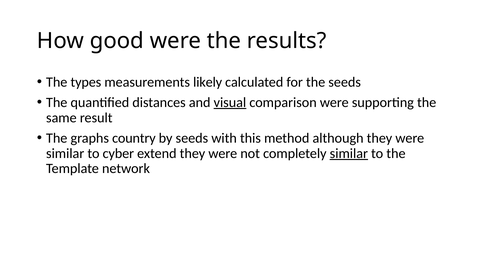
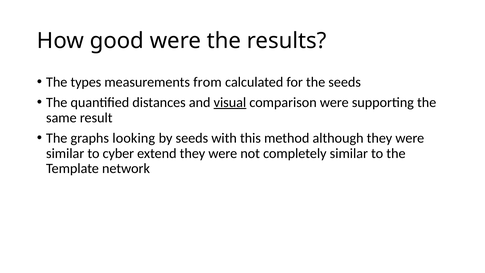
likely: likely -> from
country: country -> looking
similar at (349, 153) underline: present -> none
